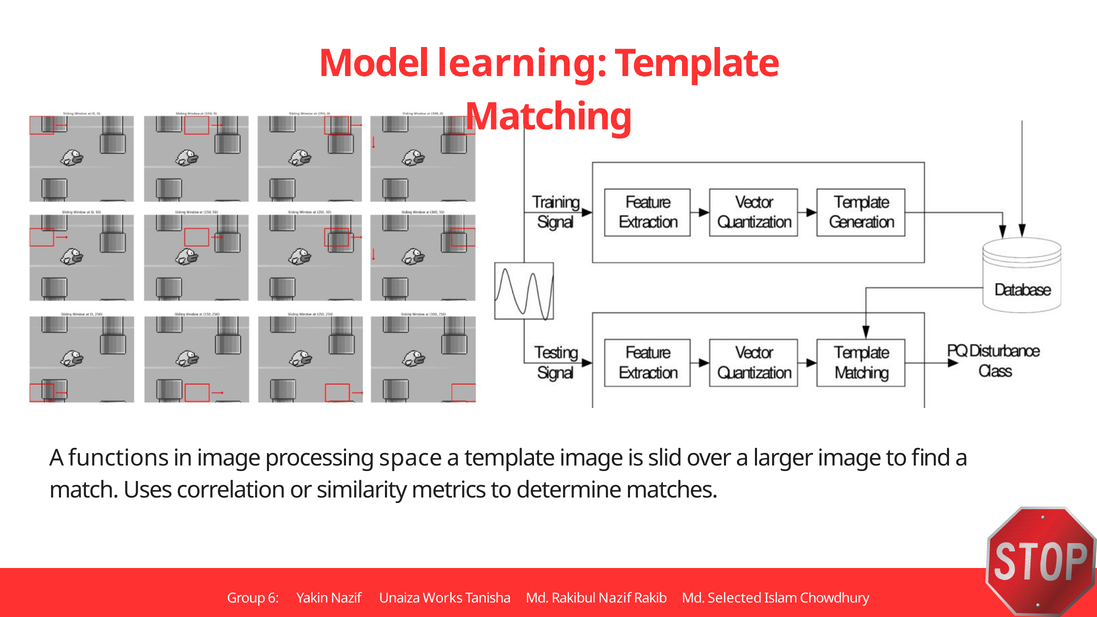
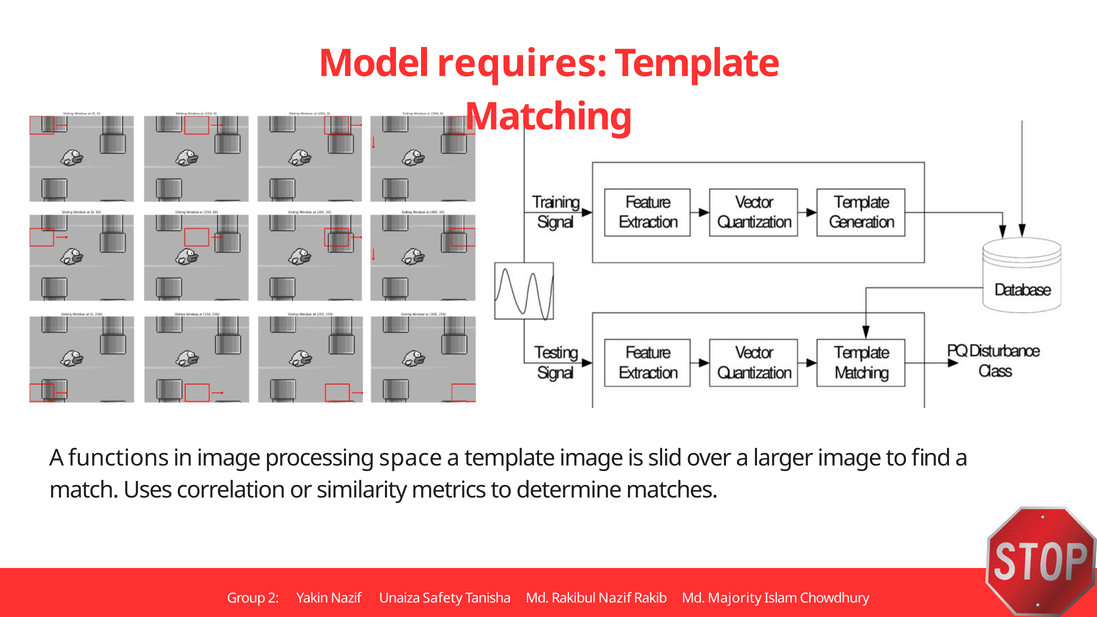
learning: learning -> requires
6: 6 -> 2
Works: Works -> Safety
Selected: Selected -> Majority
